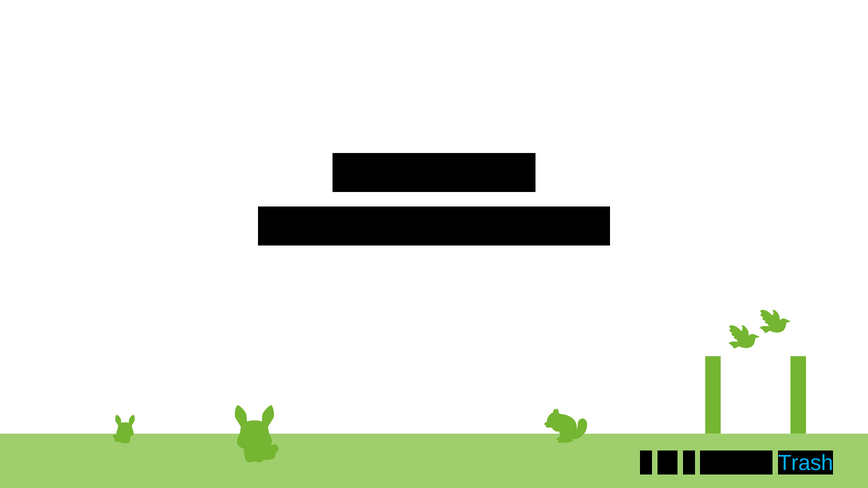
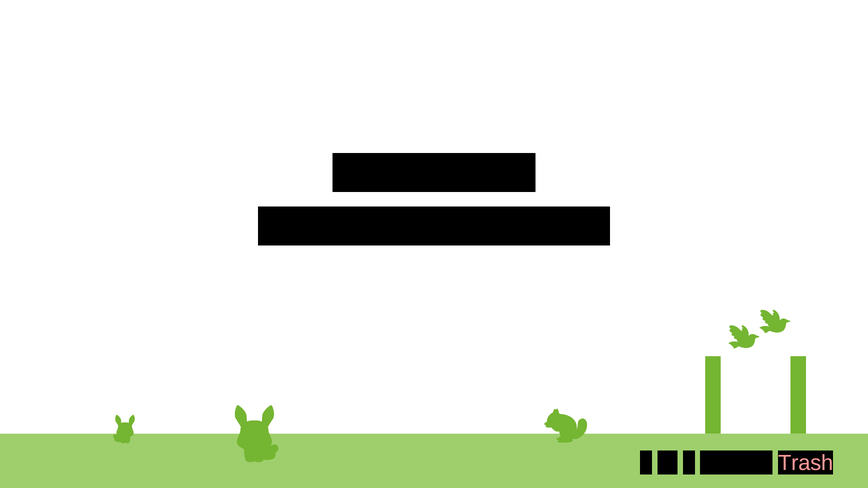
Trash colour: light blue -> pink
